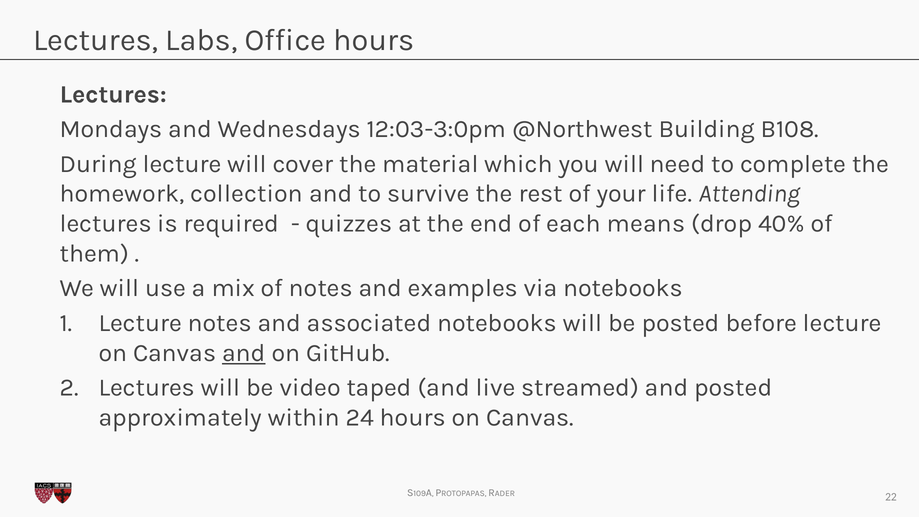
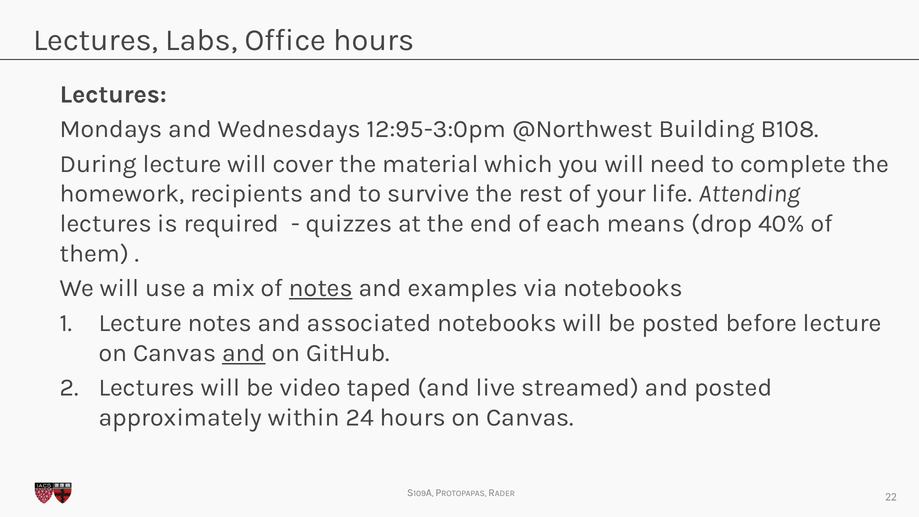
12:03-3:0pm: 12:03-3:0pm -> 12:95-3:0pm
collection: collection -> recipients
notes at (321, 288) underline: none -> present
